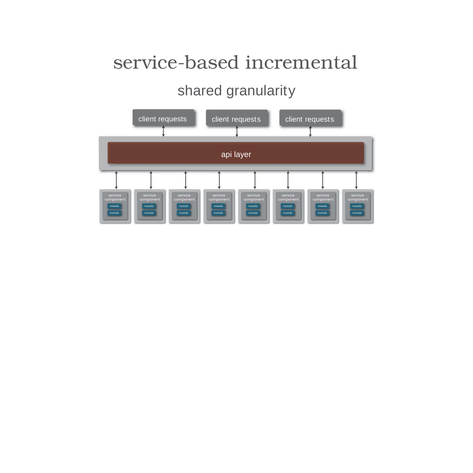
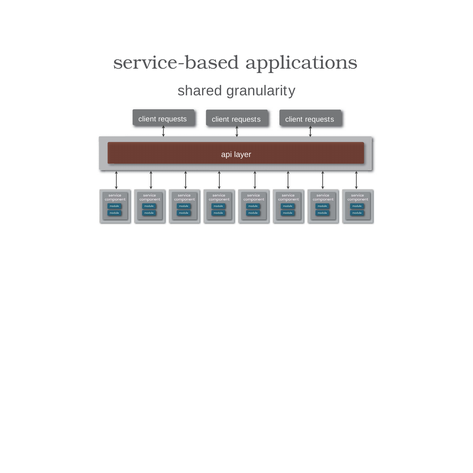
incremental: incremental -> applications
